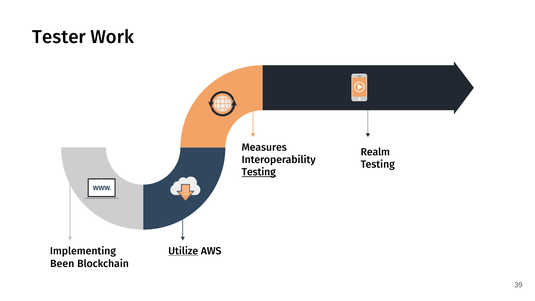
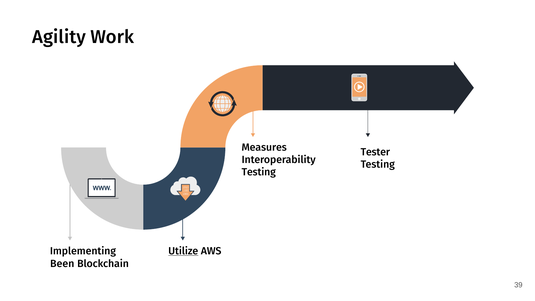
Tester: Tester -> Agility
Realm: Realm -> Tester
Testing at (259, 172) underline: present -> none
